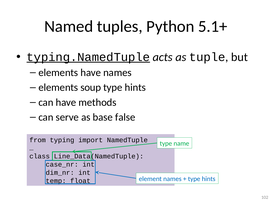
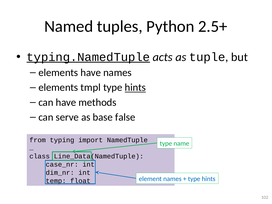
5.1+: 5.1+ -> 2.5+
soup: soup -> tmpl
hints at (135, 88) underline: none -> present
